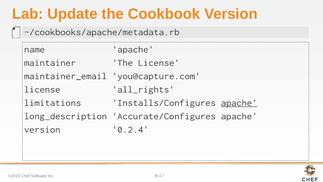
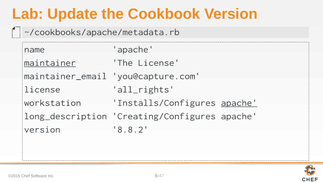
maintainer underline: none -> present
limitations: limitations -> workstation
Accurate/Configures: Accurate/Configures -> Creating/Configures
0.2.4: 0.2.4 -> 8.8.2
